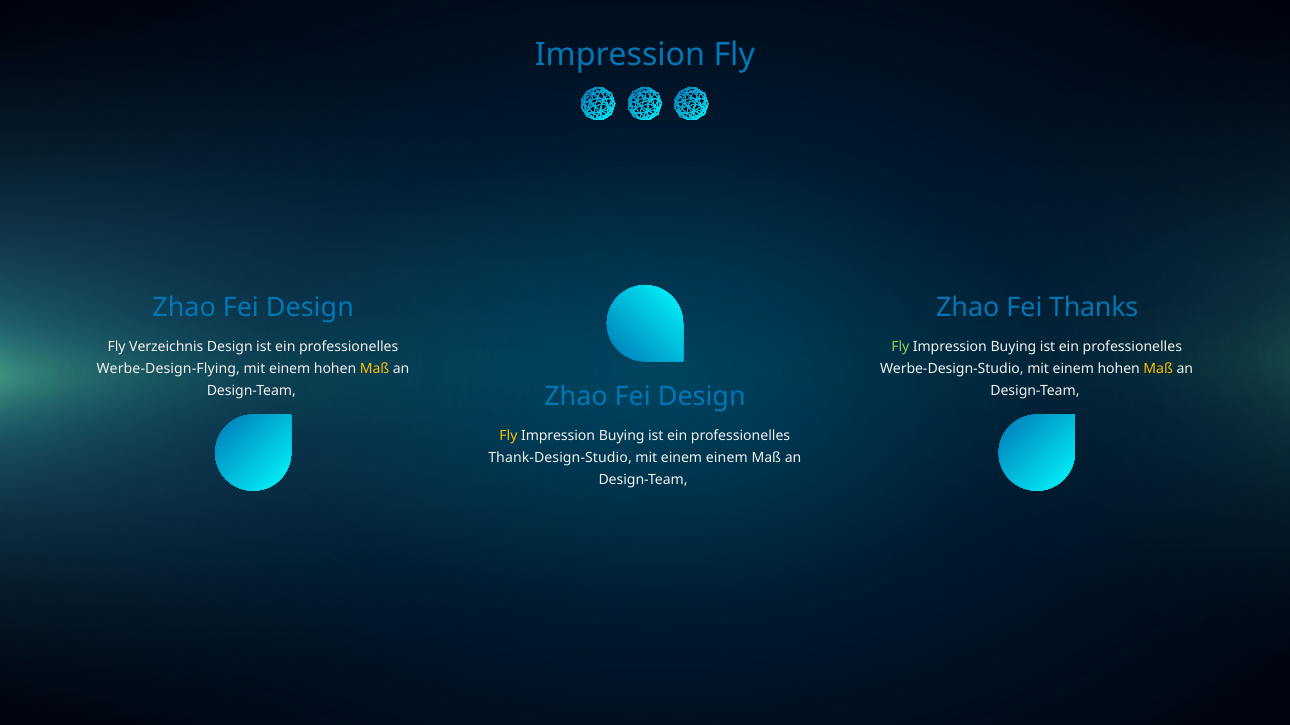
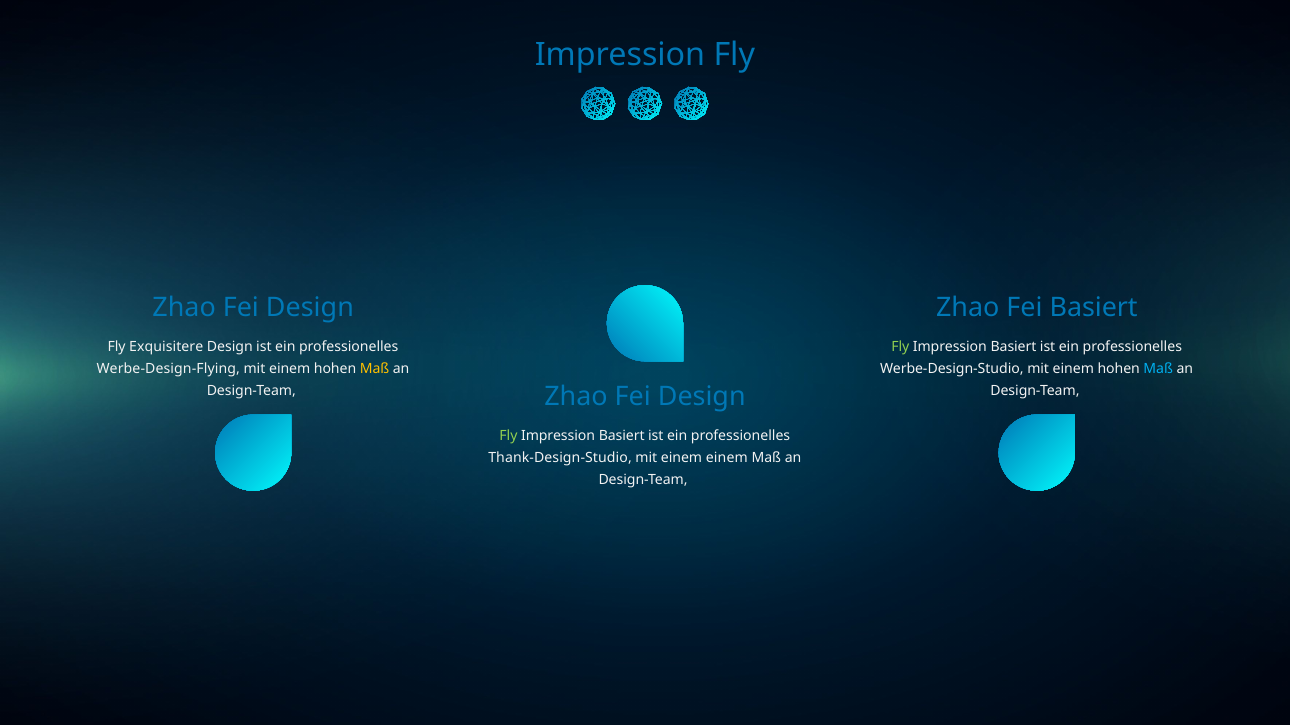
Fei Thanks: Thanks -> Basiert
Verzeichnis: Verzeichnis -> Exquisitere
Buying at (1014, 347): Buying -> Basiert
Maß at (1158, 369) colour: yellow -> light blue
Fly at (508, 436) colour: yellow -> light green
Buying at (622, 436): Buying -> Basiert
